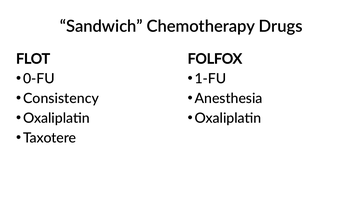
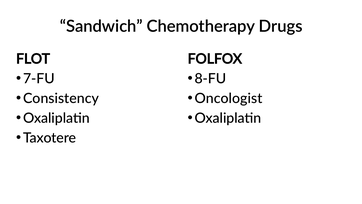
0-FU: 0-FU -> 7-FU
1-FU: 1-FU -> 8-FU
Anesthesia: Anesthesia -> Oncologist
